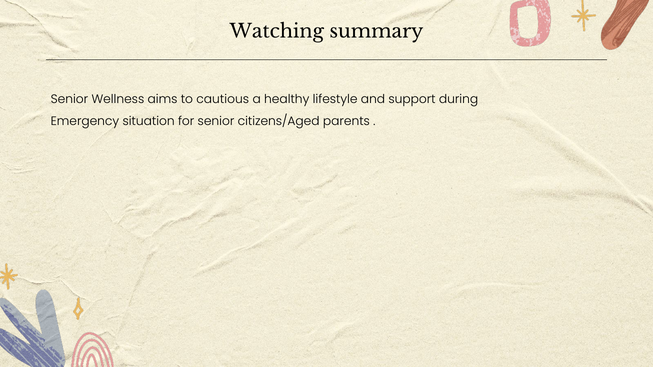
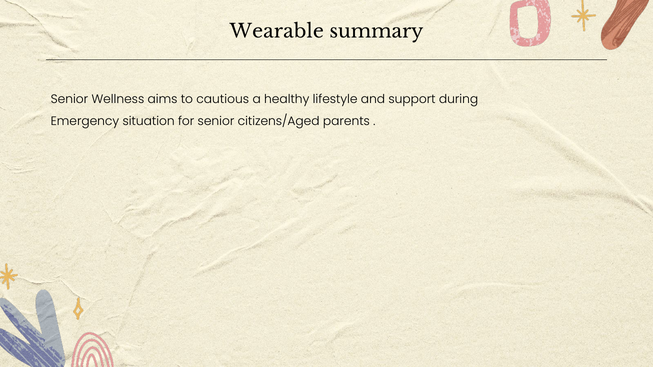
Watching: Watching -> Wearable
